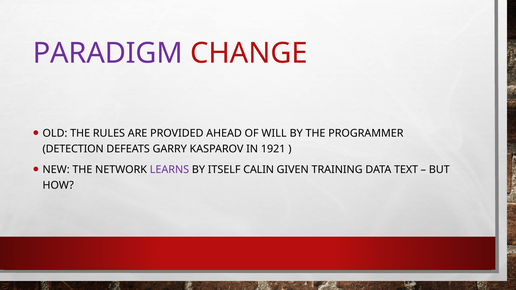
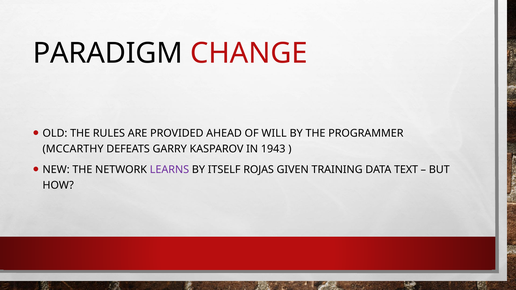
PARADIGM colour: purple -> black
DETECTION: DETECTION -> MCCARTHY
1921: 1921 -> 1943
CALIN: CALIN -> ROJAS
